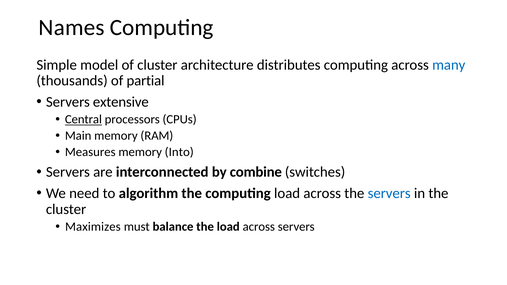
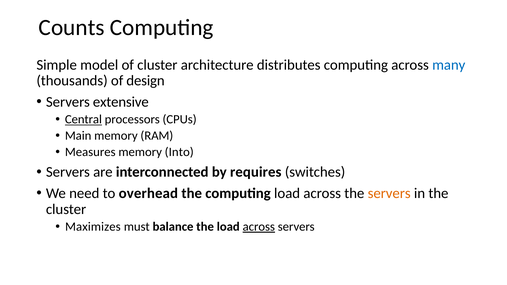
Names: Names -> Counts
partial: partial -> design
combine: combine -> requires
algorithm: algorithm -> overhead
servers at (389, 193) colour: blue -> orange
across at (259, 227) underline: none -> present
